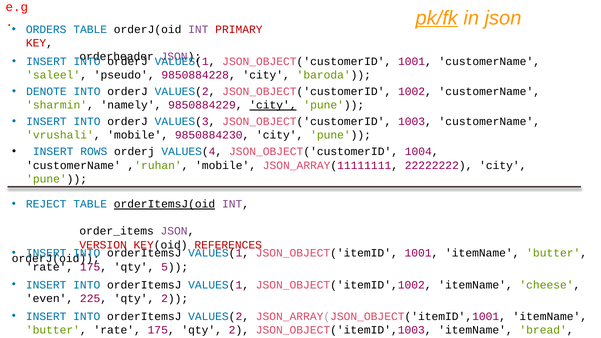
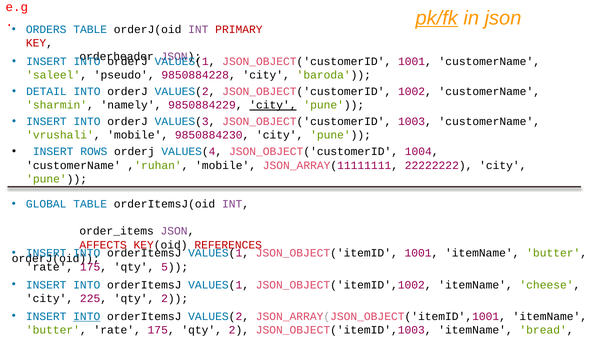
DENOTE: DENOTE -> DETAIL
REJECT: REJECT -> GLOBAL
orderItemsJ(oid underline: present -> none
VERSION: VERSION -> AFFECTS
even at (50, 298): even -> city
INTO at (87, 316) underline: none -> present
